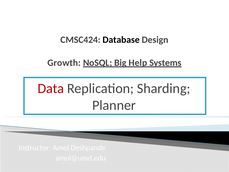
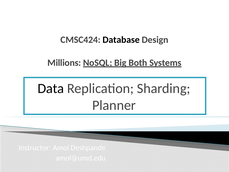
Growth: Growth -> Millions
Help: Help -> Both
Data colour: red -> black
